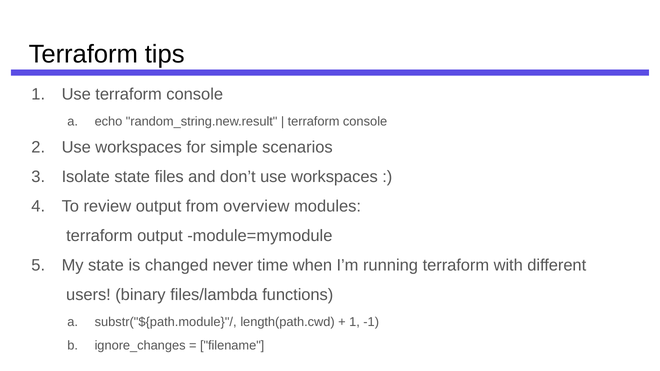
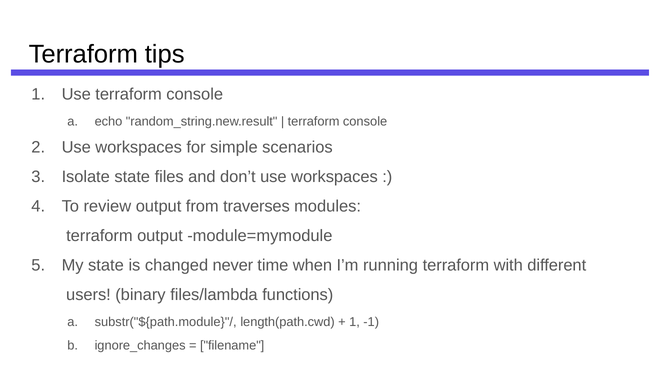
overview: overview -> traverses
